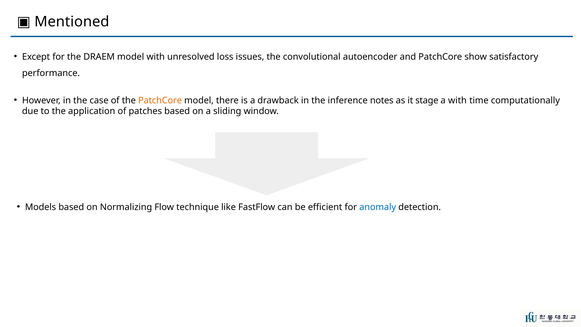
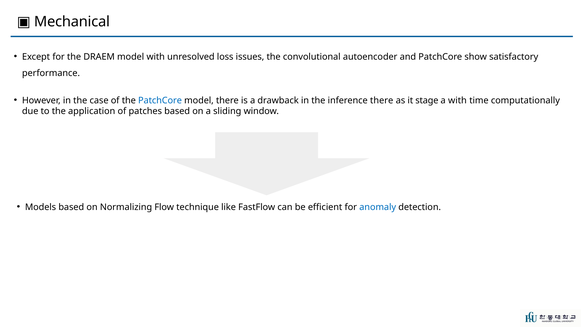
Mentioned: Mentioned -> Mechanical
PatchCore at (160, 100) colour: orange -> blue
inference notes: notes -> there
